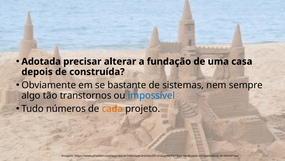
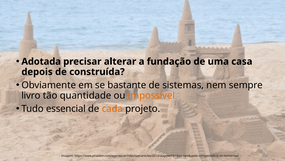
algo: algo -> livro
transtornos: transtornos -> quantidade
impossível colour: blue -> orange
números: números -> essencial
